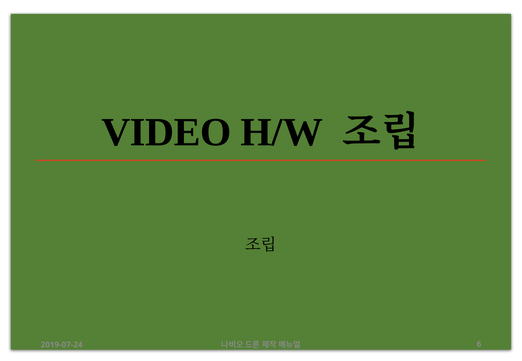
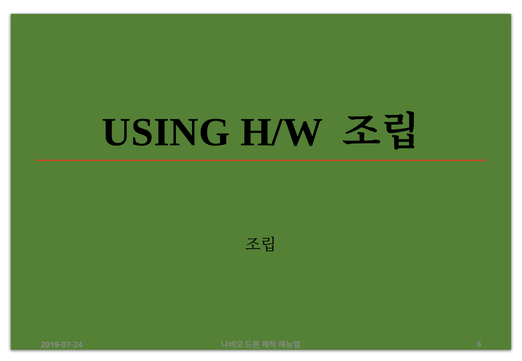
VIDEO: VIDEO -> USING
